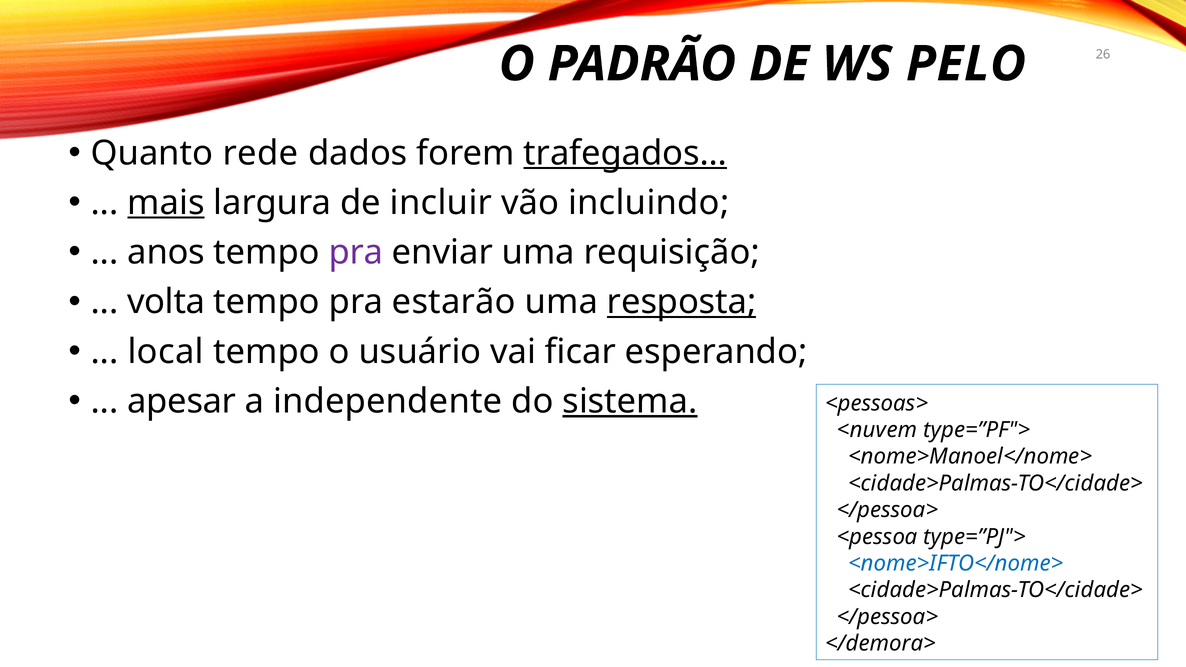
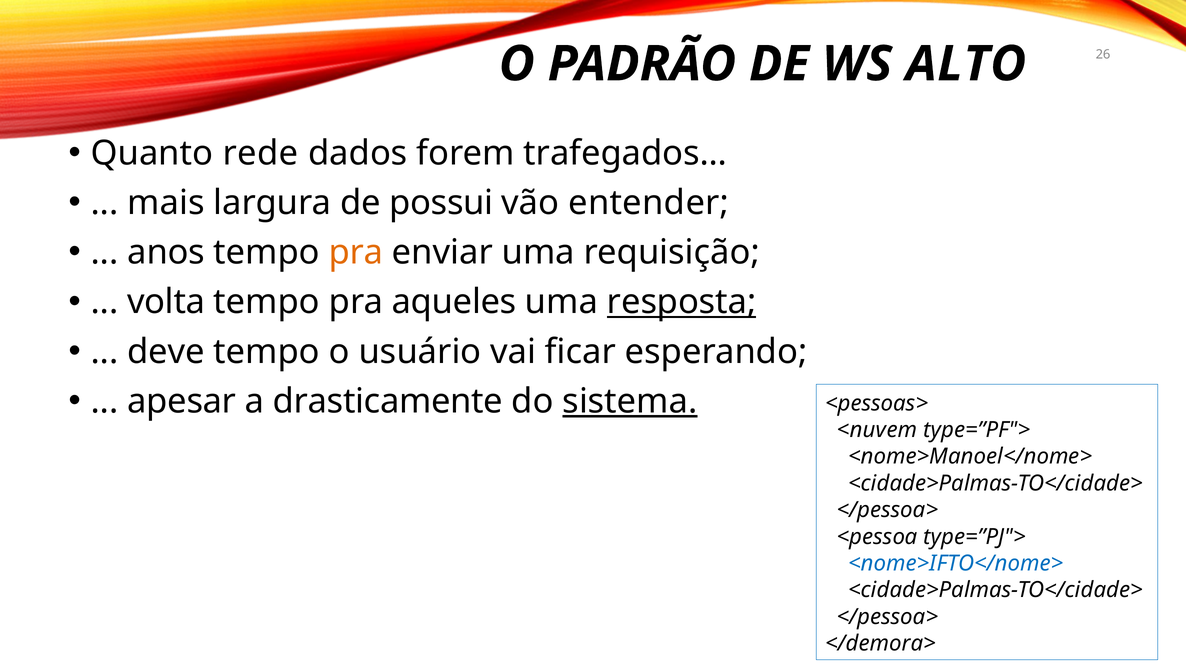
PELO: PELO -> ALTO
trafegados underline: present -> none
mais underline: present -> none
incluir: incluir -> possui
incluindo: incluindo -> entender
pra at (356, 252) colour: purple -> orange
estarão: estarão -> aqueles
local: local -> deve
independente: independente -> drasticamente
